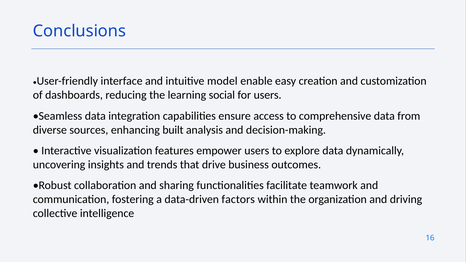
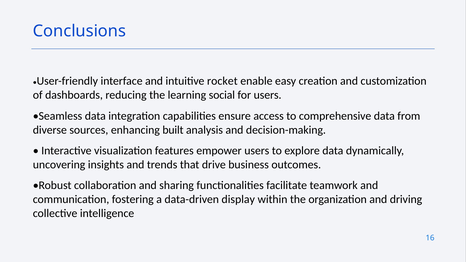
model: model -> rocket
factors: factors -> display
